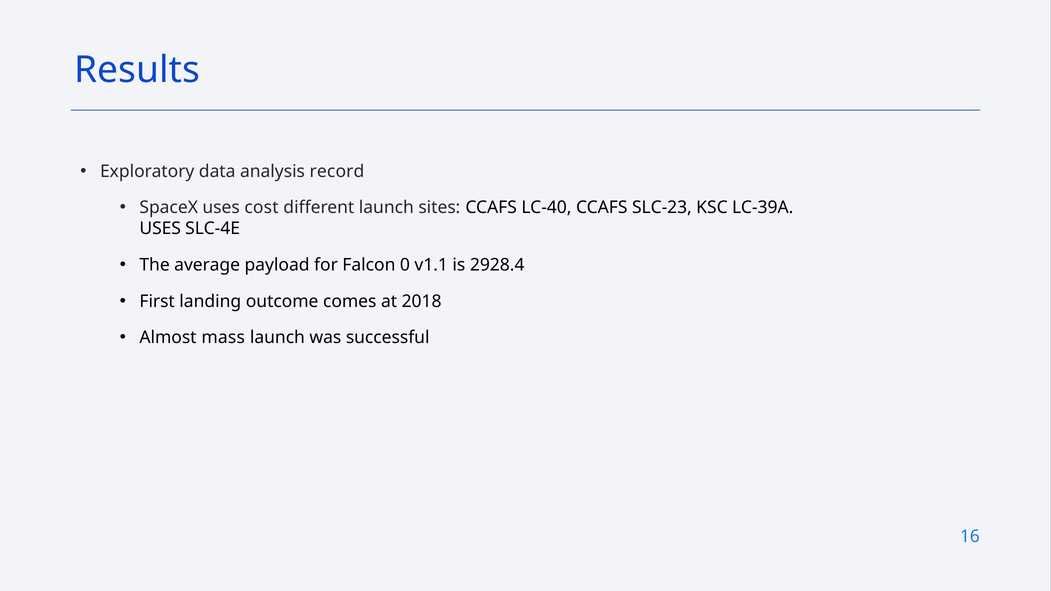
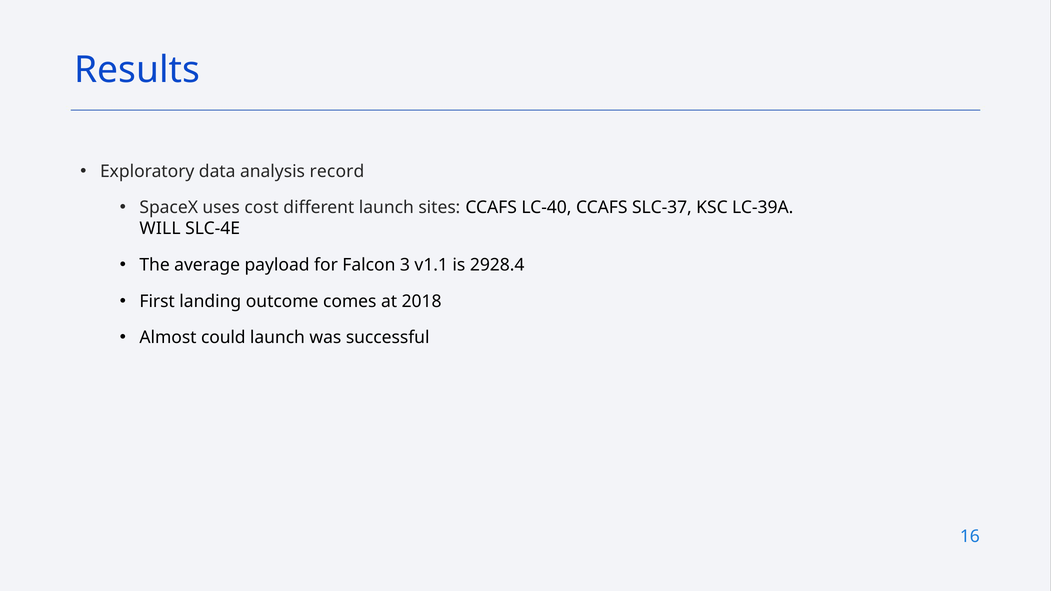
SLC-23: SLC-23 -> SLC-37
USES at (160, 229): USES -> WILL
0: 0 -> 3
mass: mass -> could
